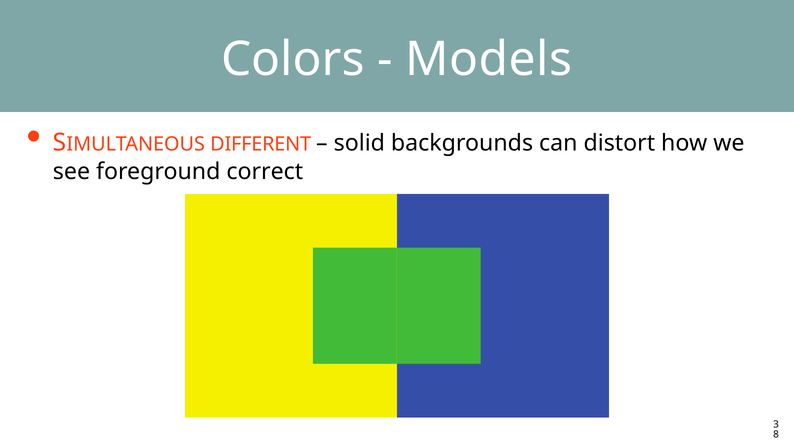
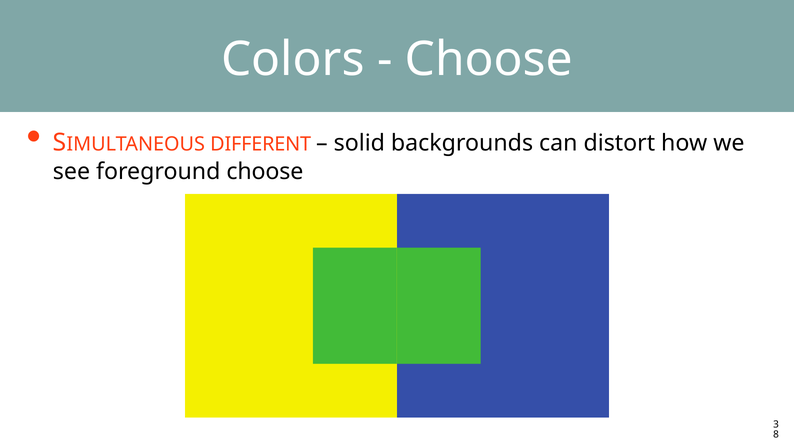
Models at (489, 59): Models -> Choose
foreground correct: correct -> choose
